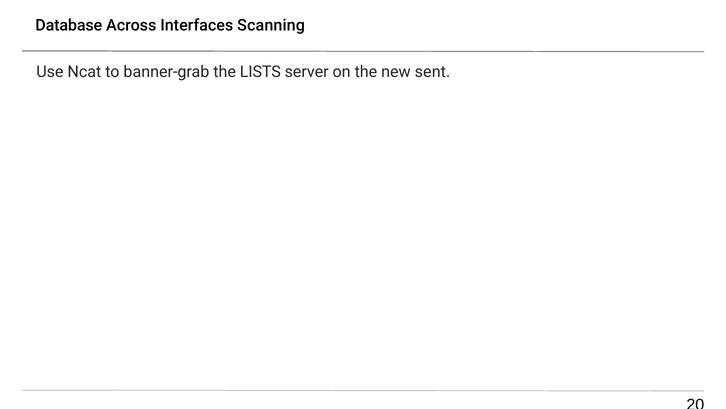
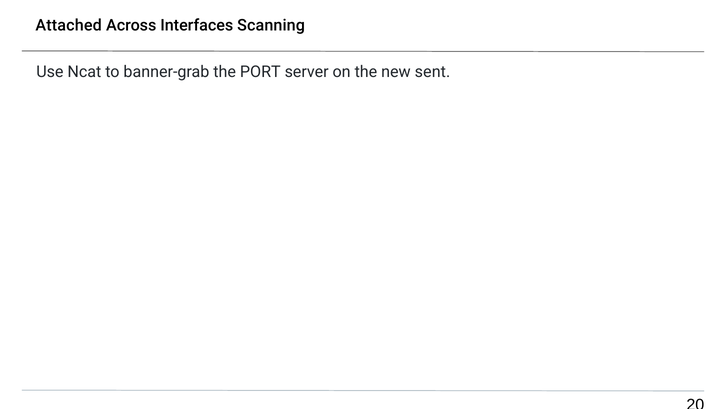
Database: Database -> Attached
LISTS: LISTS -> PORT
